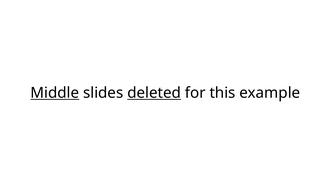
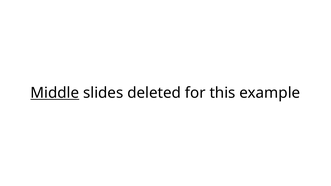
deleted underline: present -> none
